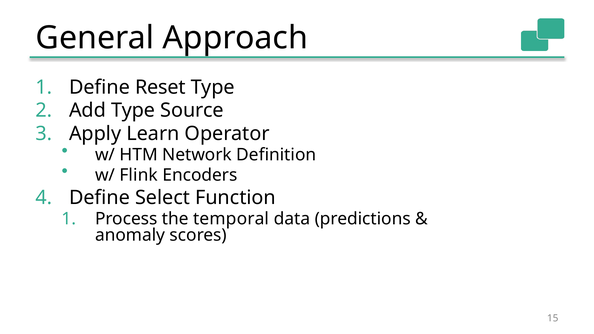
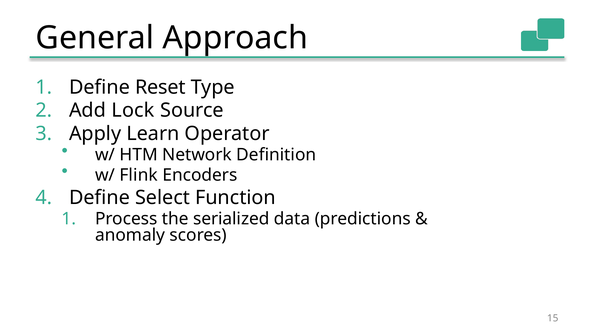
Add Type: Type -> Lock
temporal: temporal -> serialized
